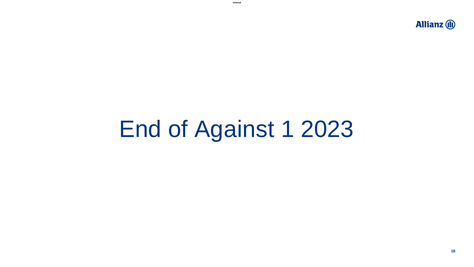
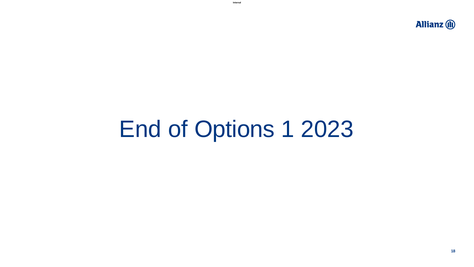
Against: Against -> Options
